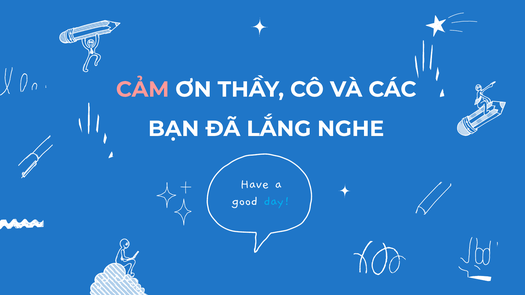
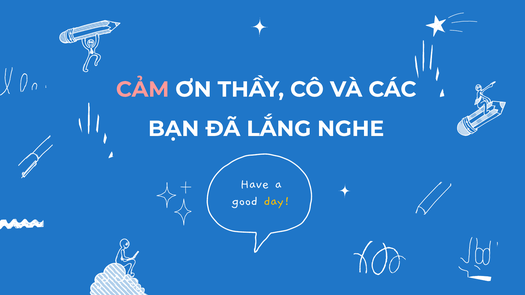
day colour: light blue -> yellow
